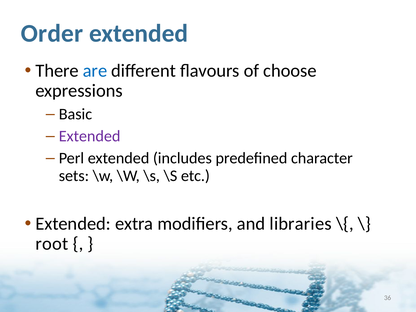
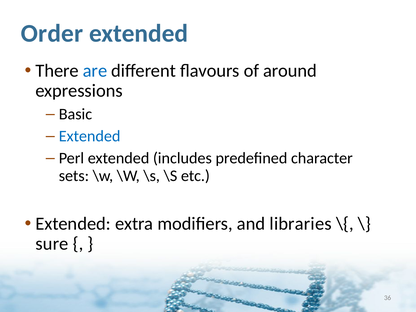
choose: choose -> around
Extended at (90, 136) colour: purple -> blue
root: root -> sure
